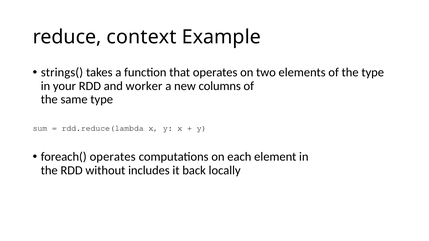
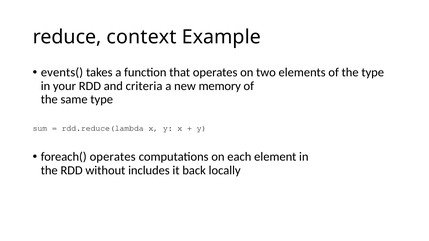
strings(: strings( -> events(
worker: worker -> criteria
columns: columns -> memory
